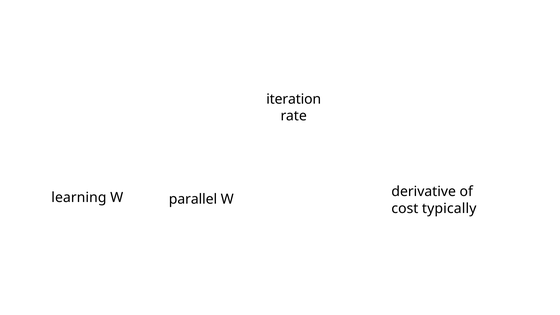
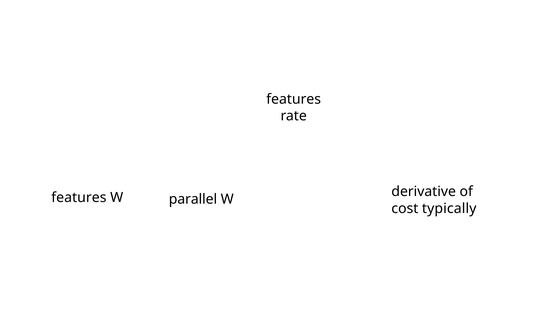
iteration at (294, 99): iteration -> features
learning at (79, 197): learning -> features
